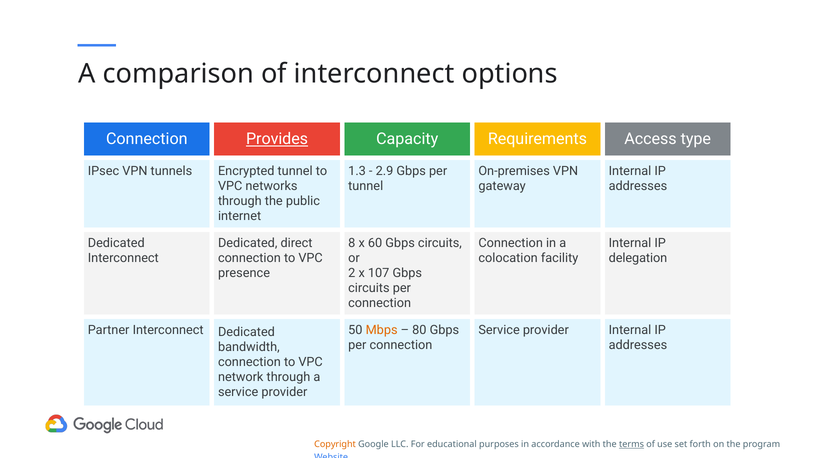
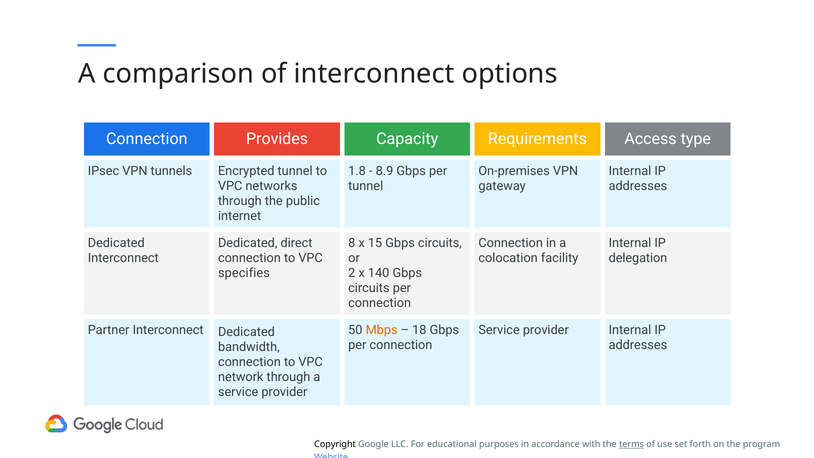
Provides underline: present -> none
1.3: 1.3 -> 1.8
2.9: 2.9 -> 8.9
60: 60 -> 15
presence: presence -> specifies
107: 107 -> 140
80: 80 -> 18
Copyright colour: orange -> black
